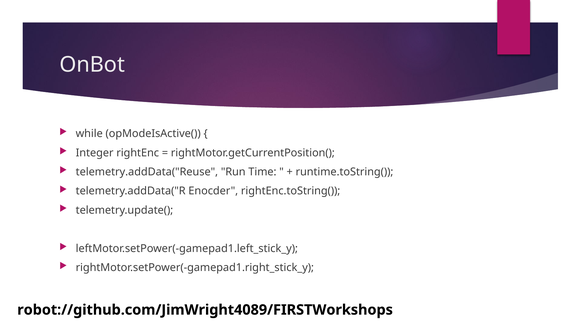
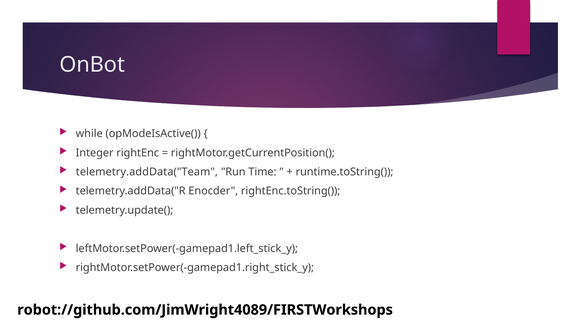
telemetry.addData("Reuse: telemetry.addData("Reuse -> telemetry.addData("Team
